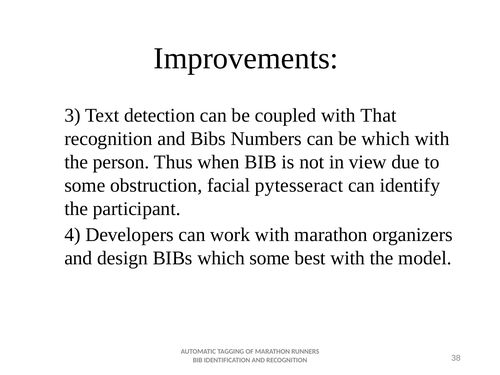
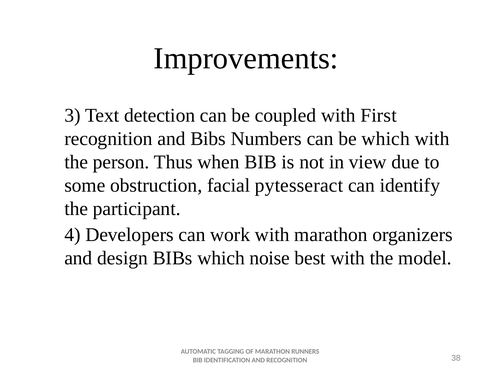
That: That -> First
which some: some -> noise
